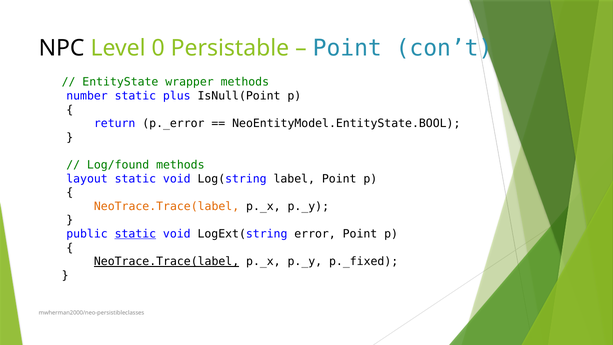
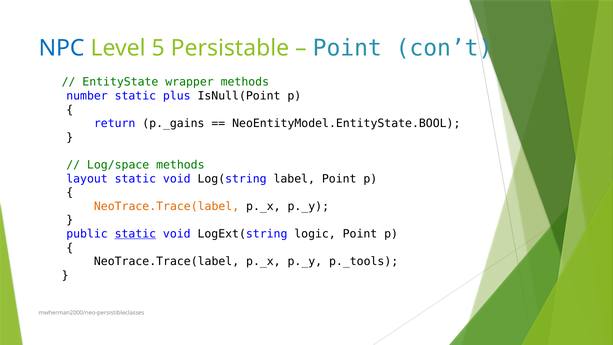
NPC colour: black -> blue
0: 0 -> 5
p._error: p._error -> p._gains
Log/found: Log/found -> Log/space
error: error -> logic
NeoTrace.Trace(label at (167, 261) underline: present -> none
p._fixed: p._fixed -> p._tools
